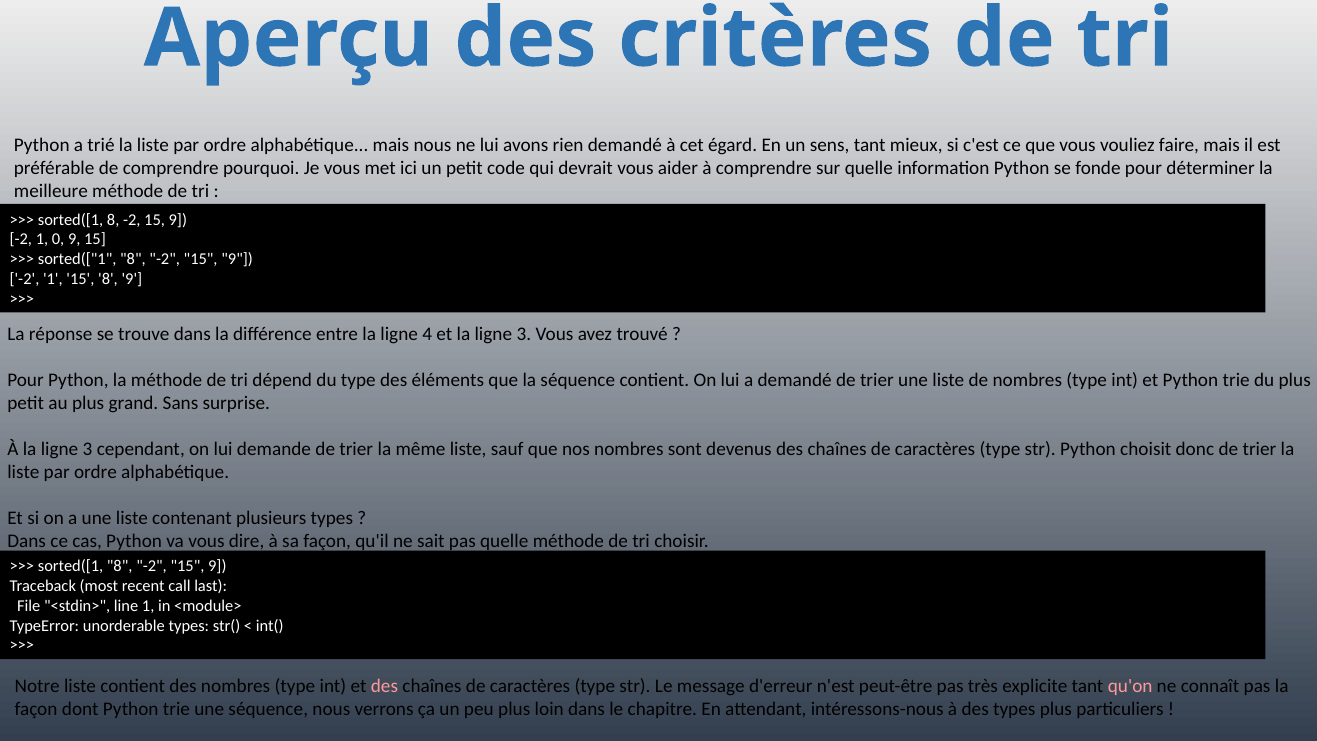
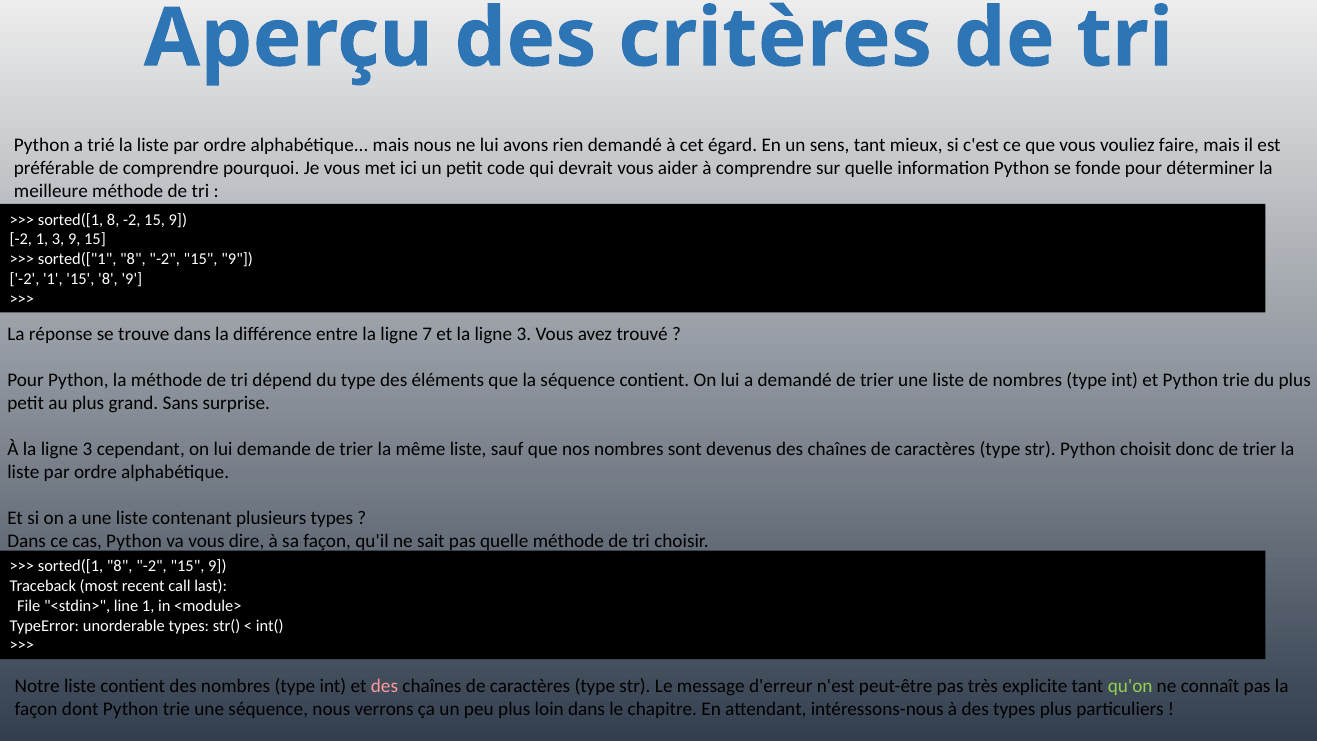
1 0: 0 -> 3
4: 4 -> 7
qu'on colour: pink -> light green
